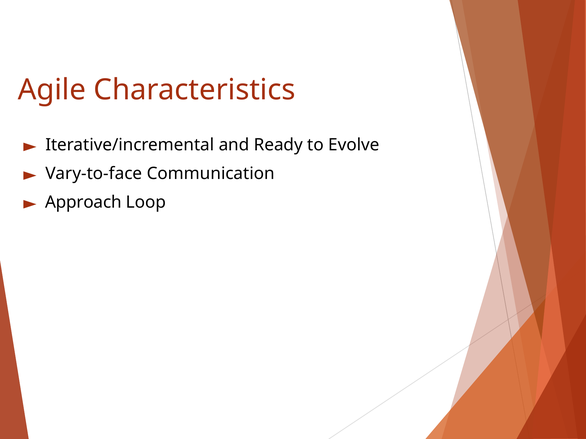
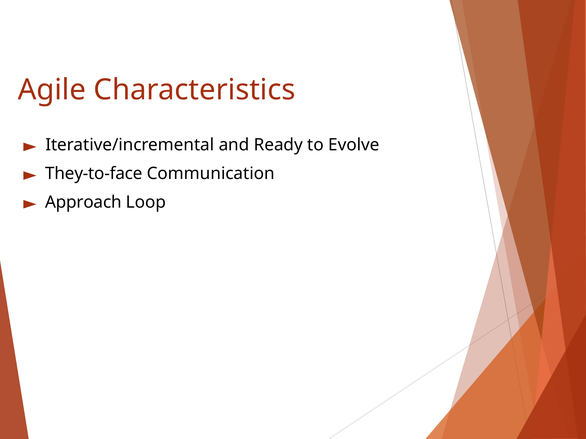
Vary-to-face: Vary-to-face -> They-to-face
